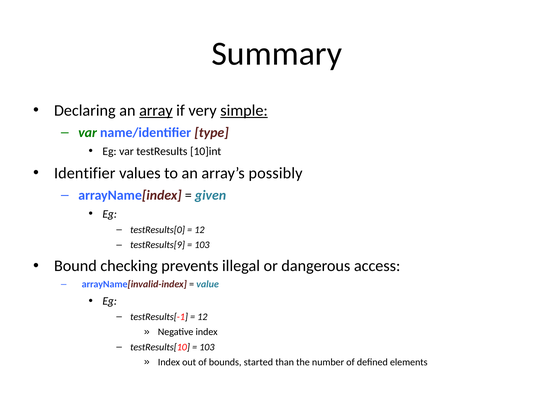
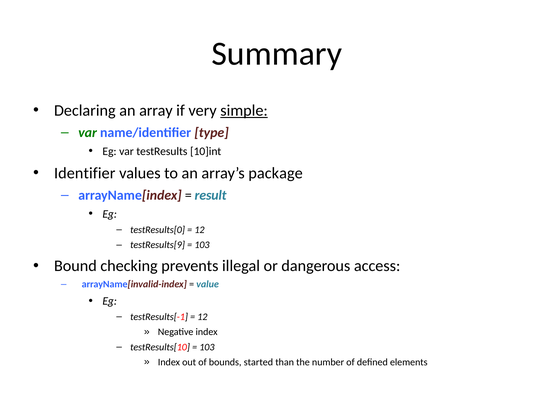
array underline: present -> none
possibly: possibly -> package
given: given -> result
